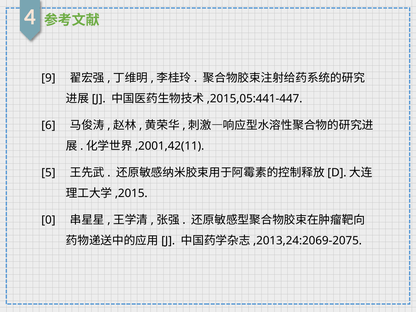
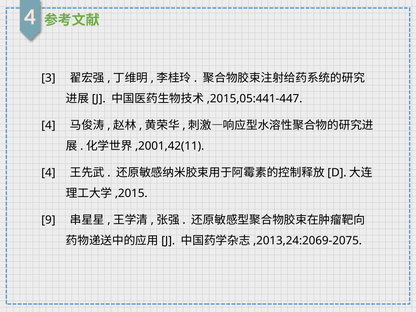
9: 9 -> 3
6 at (48, 125): 6 -> 4
5 at (48, 173): 5 -> 4
0: 0 -> 9
